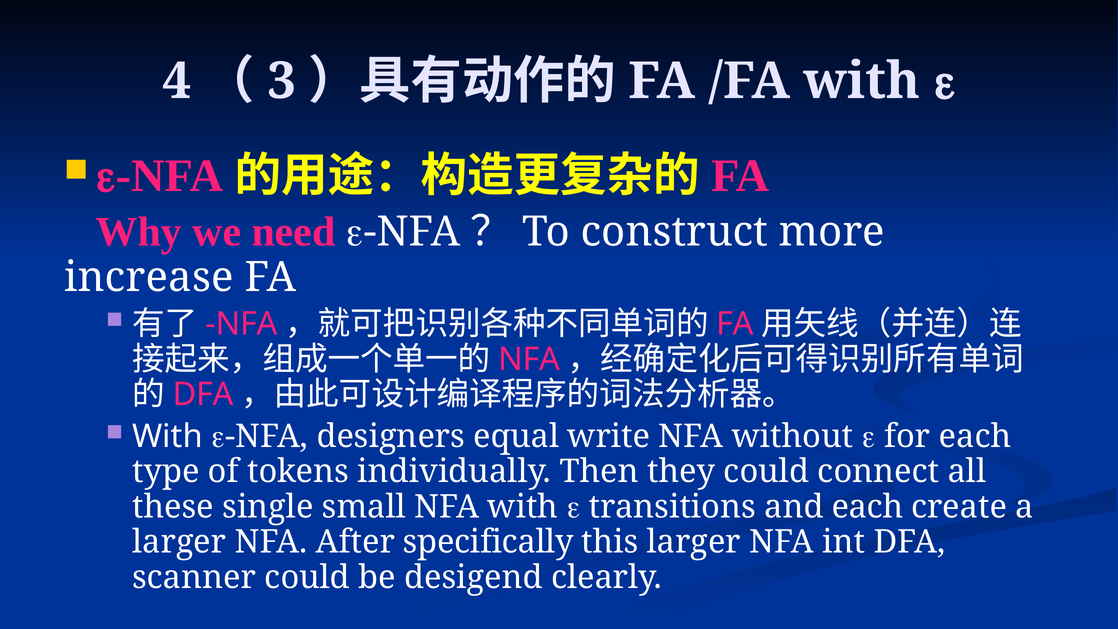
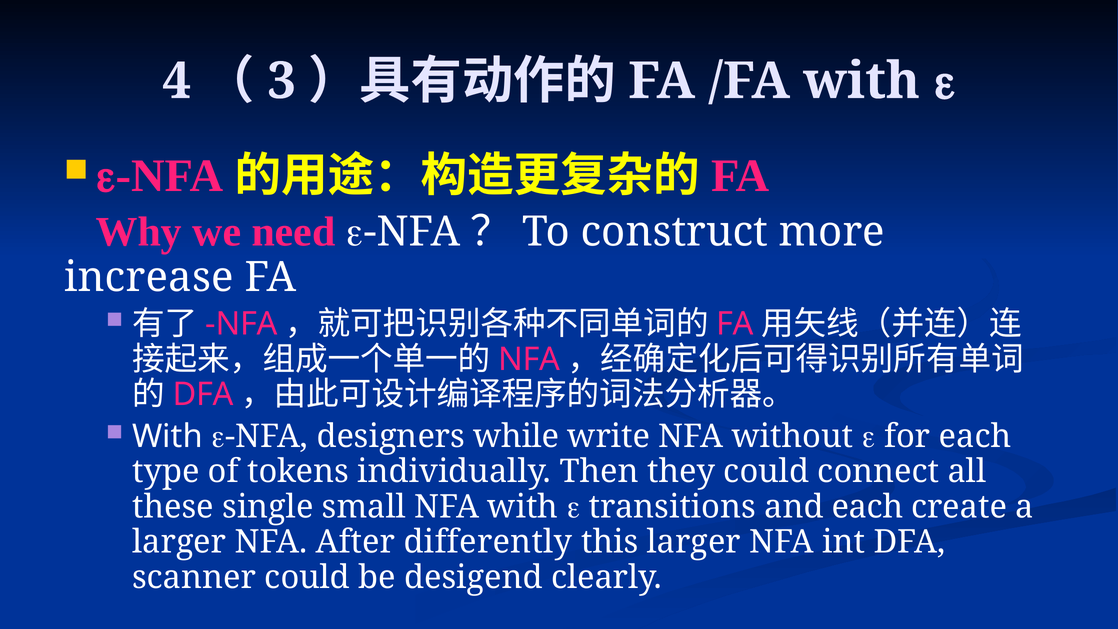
equal: equal -> while
specifically: specifically -> differently
